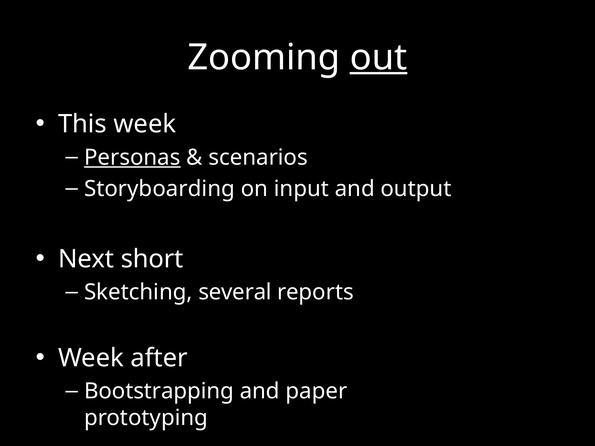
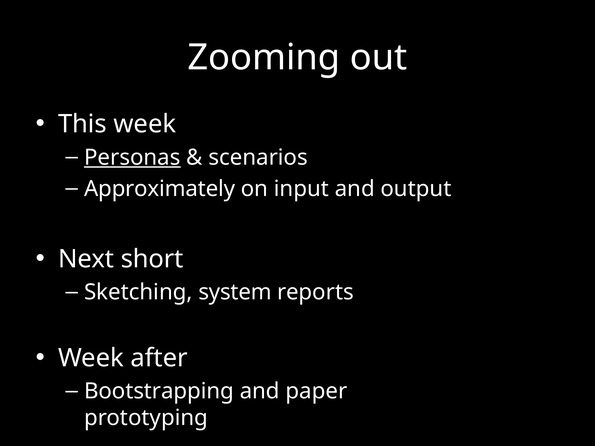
out underline: present -> none
Storyboarding: Storyboarding -> Approximately
several: several -> system
